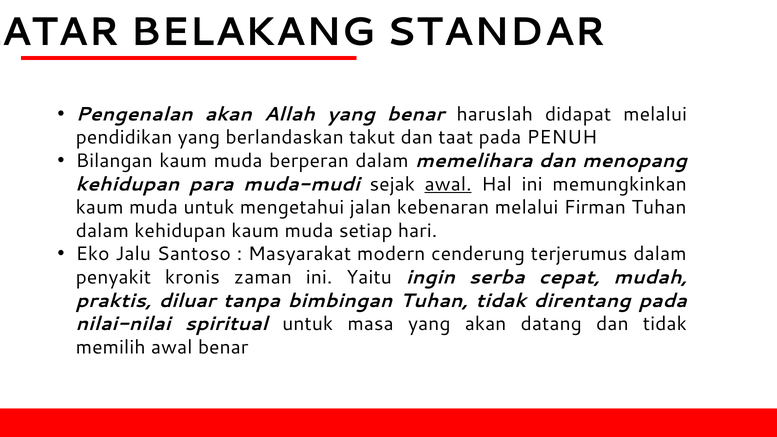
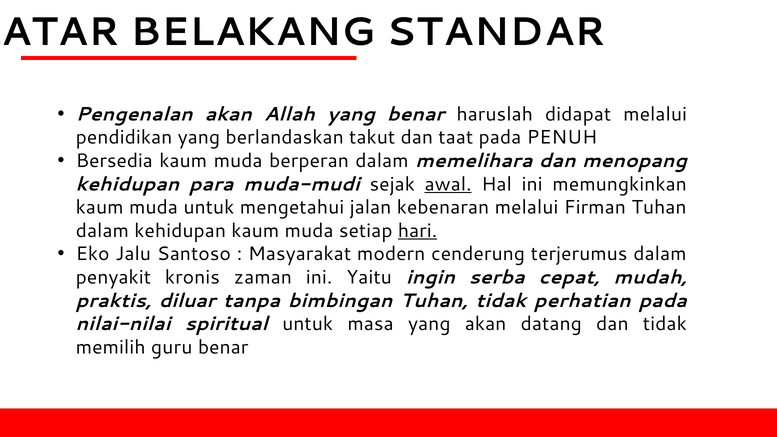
Bilangan: Bilangan -> Bersedia
hari underline: none -> present
direntang: direntang -> perhatian
memilih awal: awal -> guru
